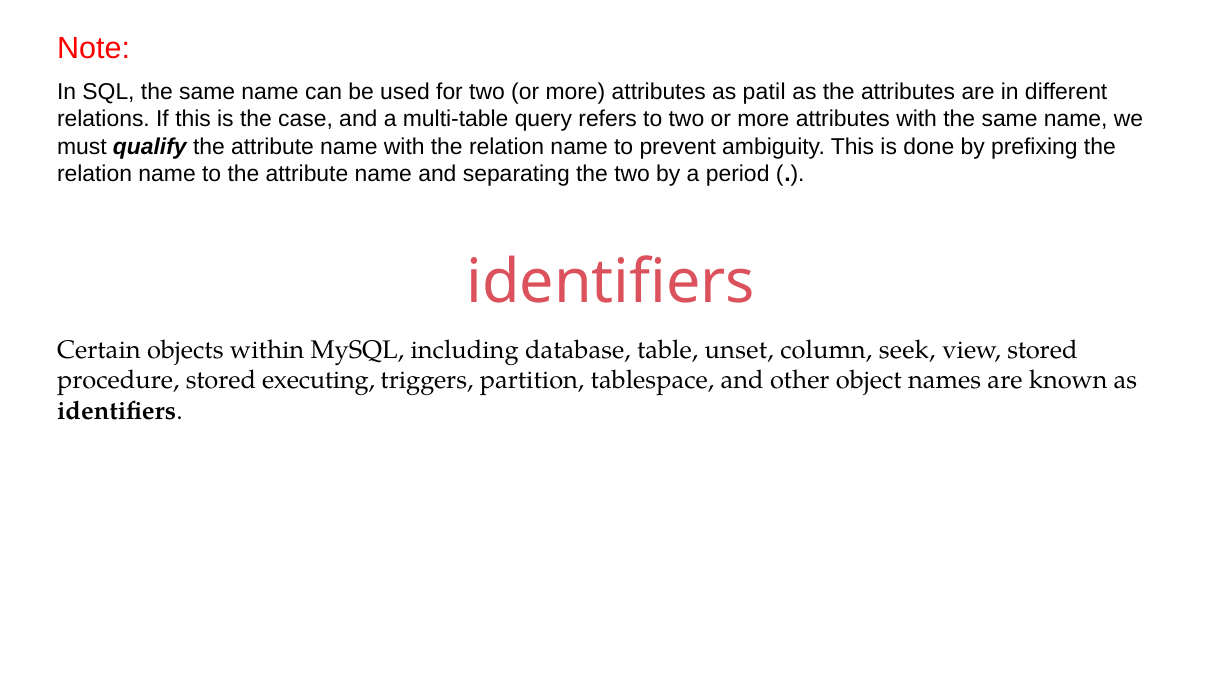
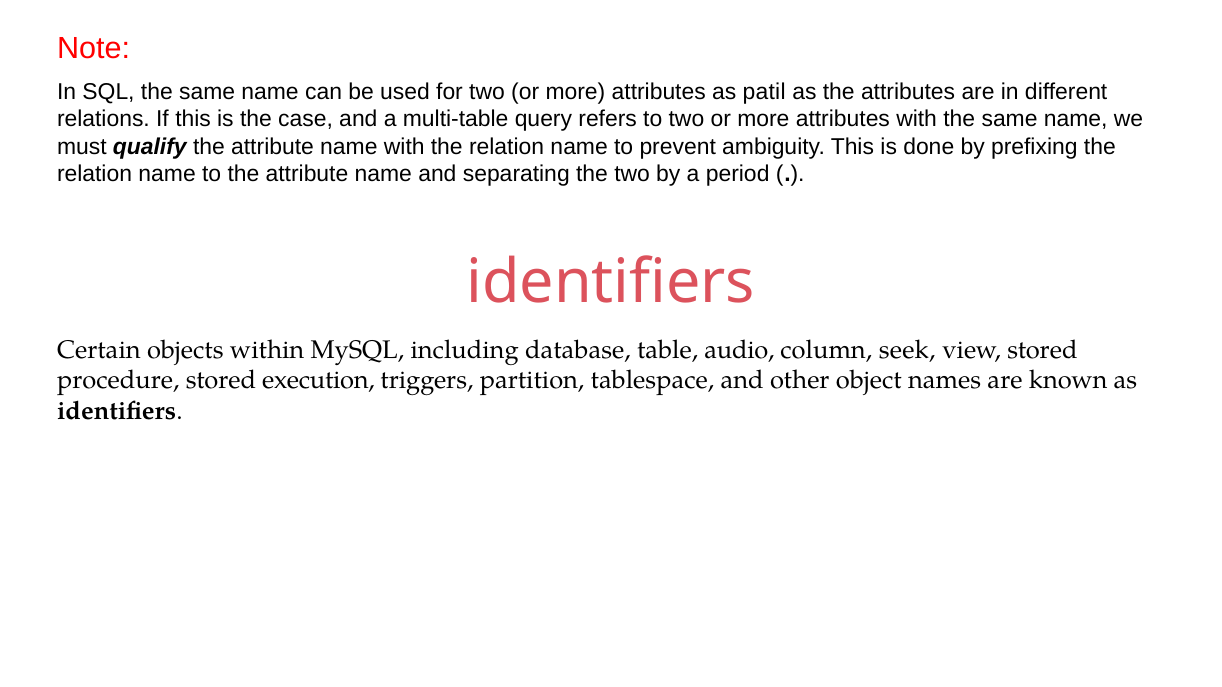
unset: unset -> audio
executing: executing -> execution
